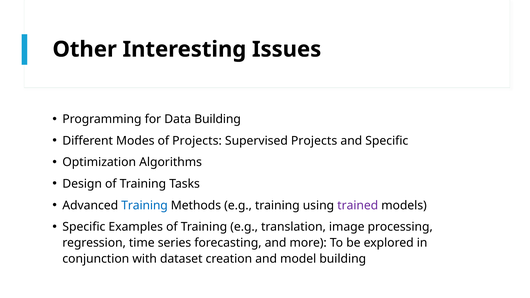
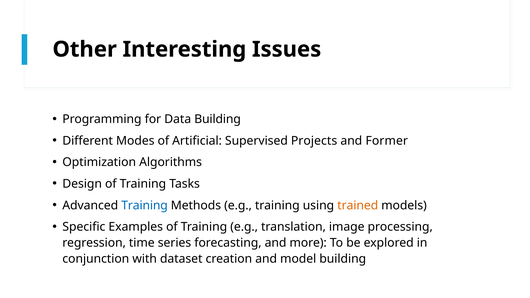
of Projects: Projects -> Artificial
and Specific: Specific -> Former
trained colour: purple -> orange
